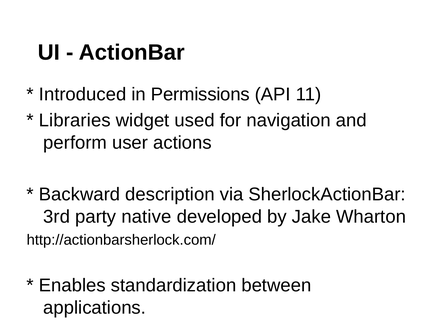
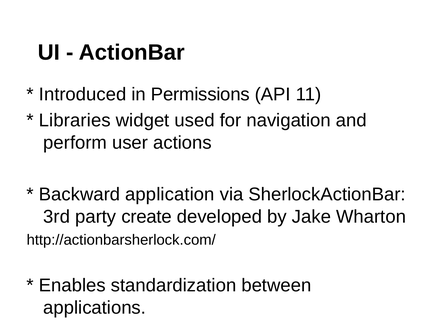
description: description -> application
native: native -> create
